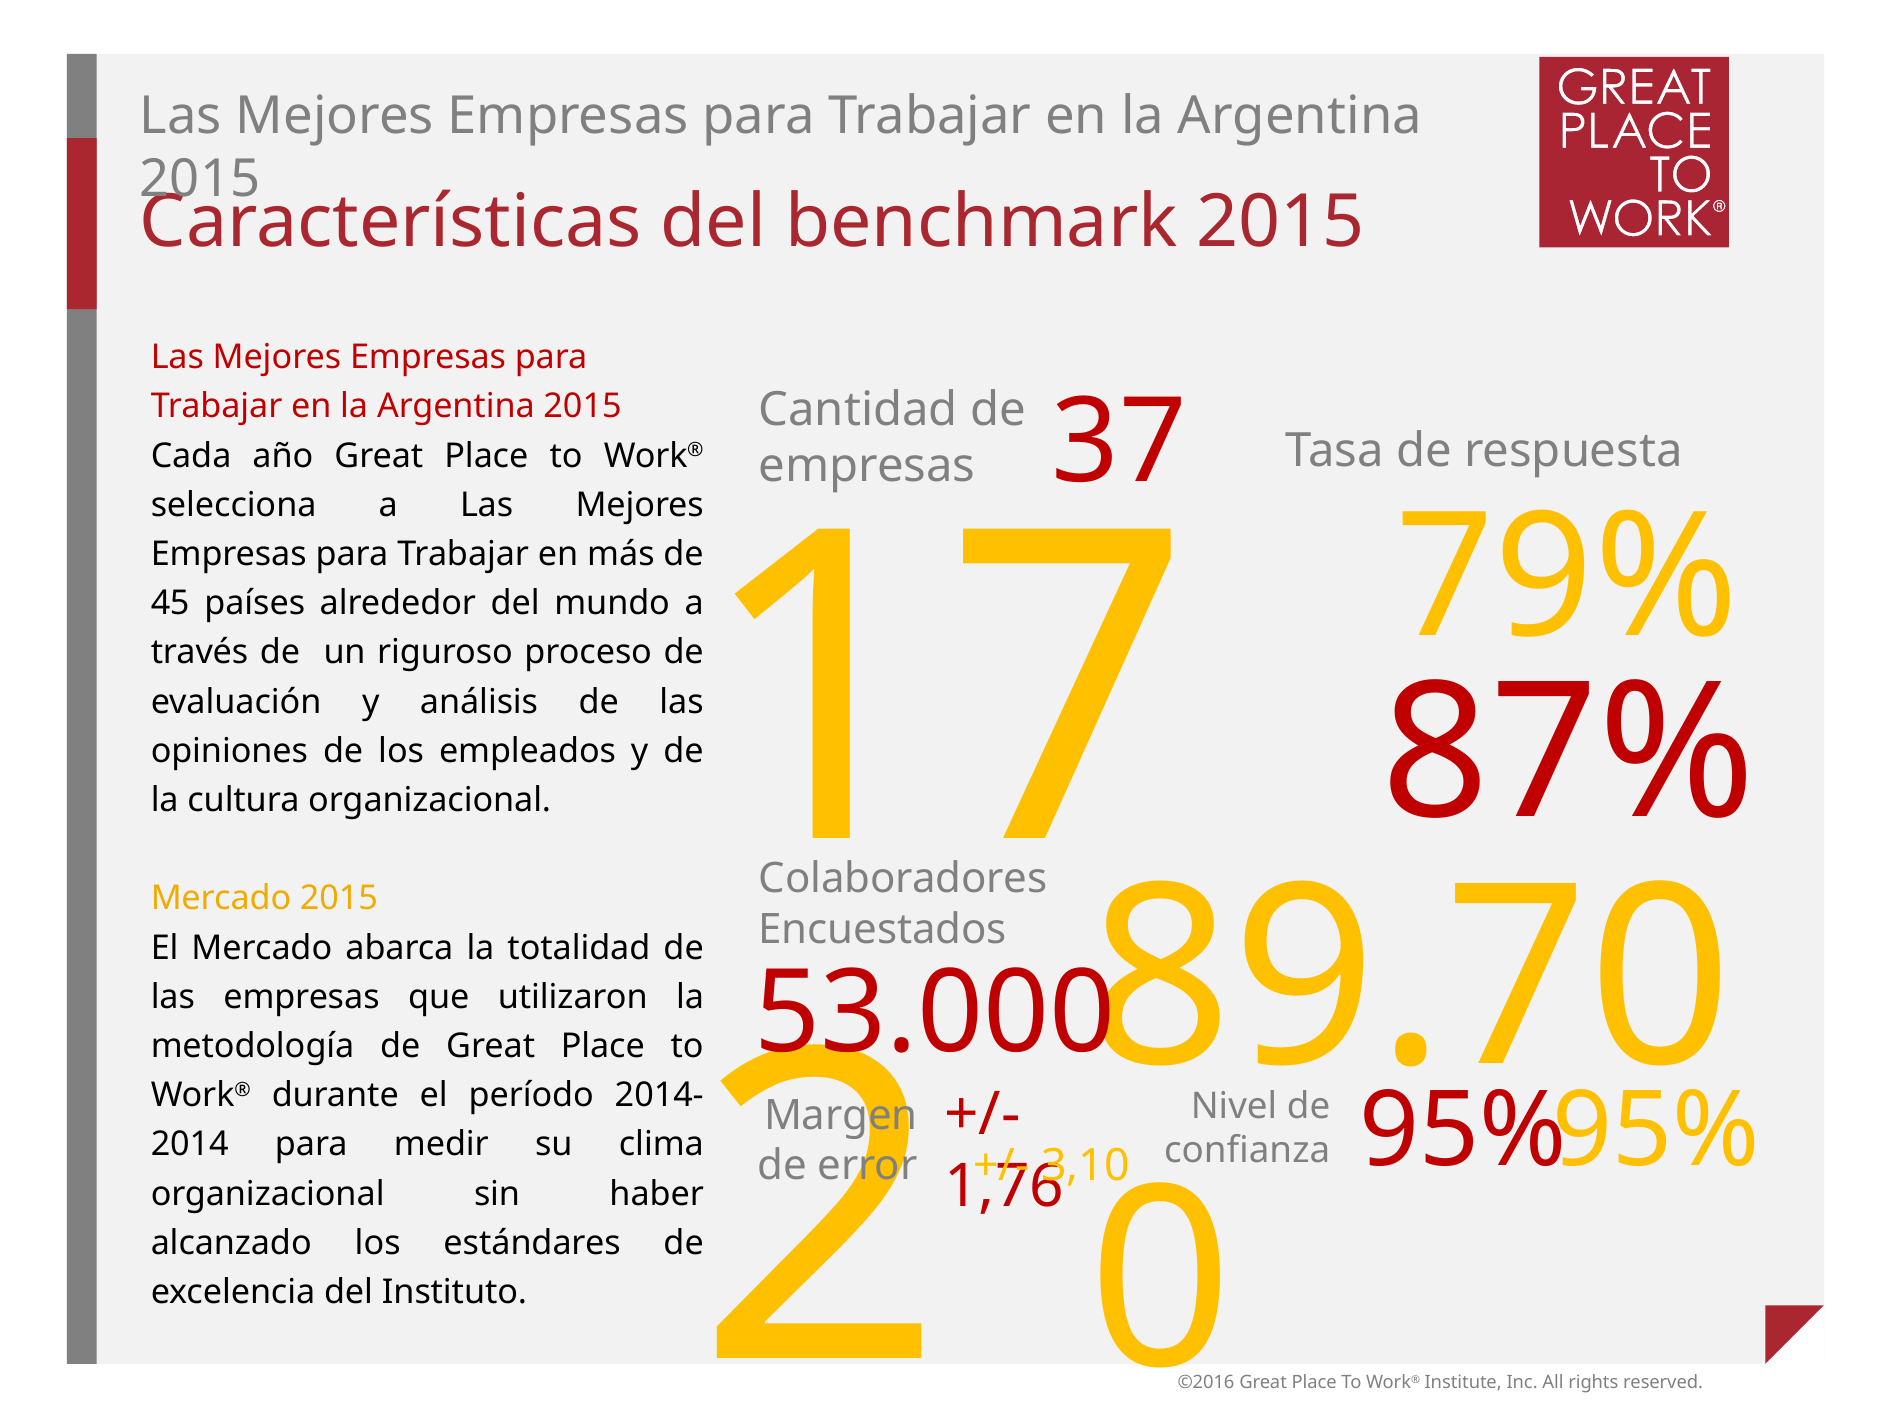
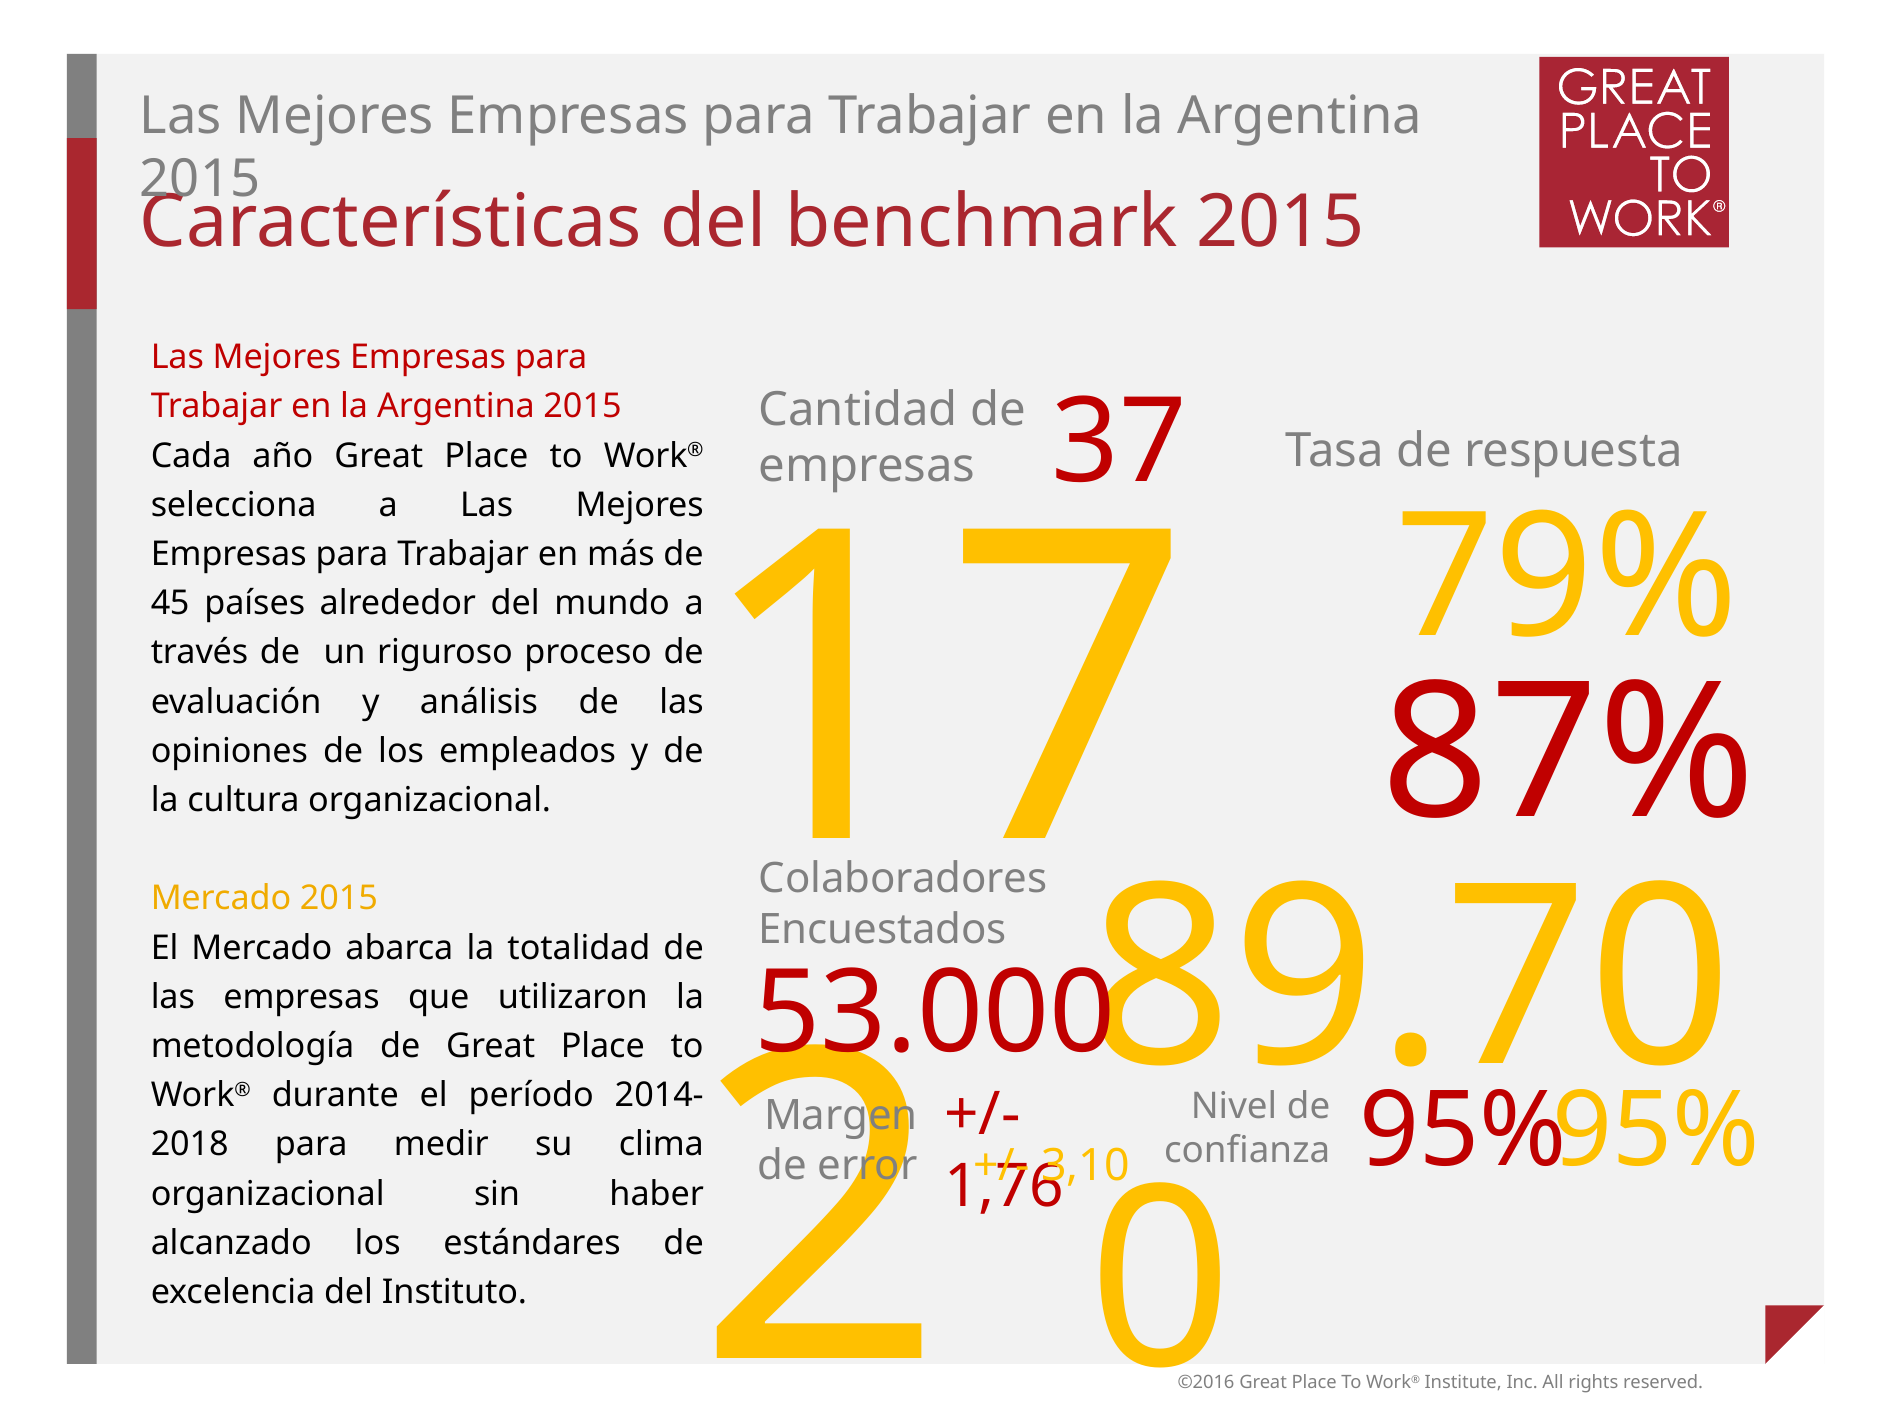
2014: 2014 -> 2018
